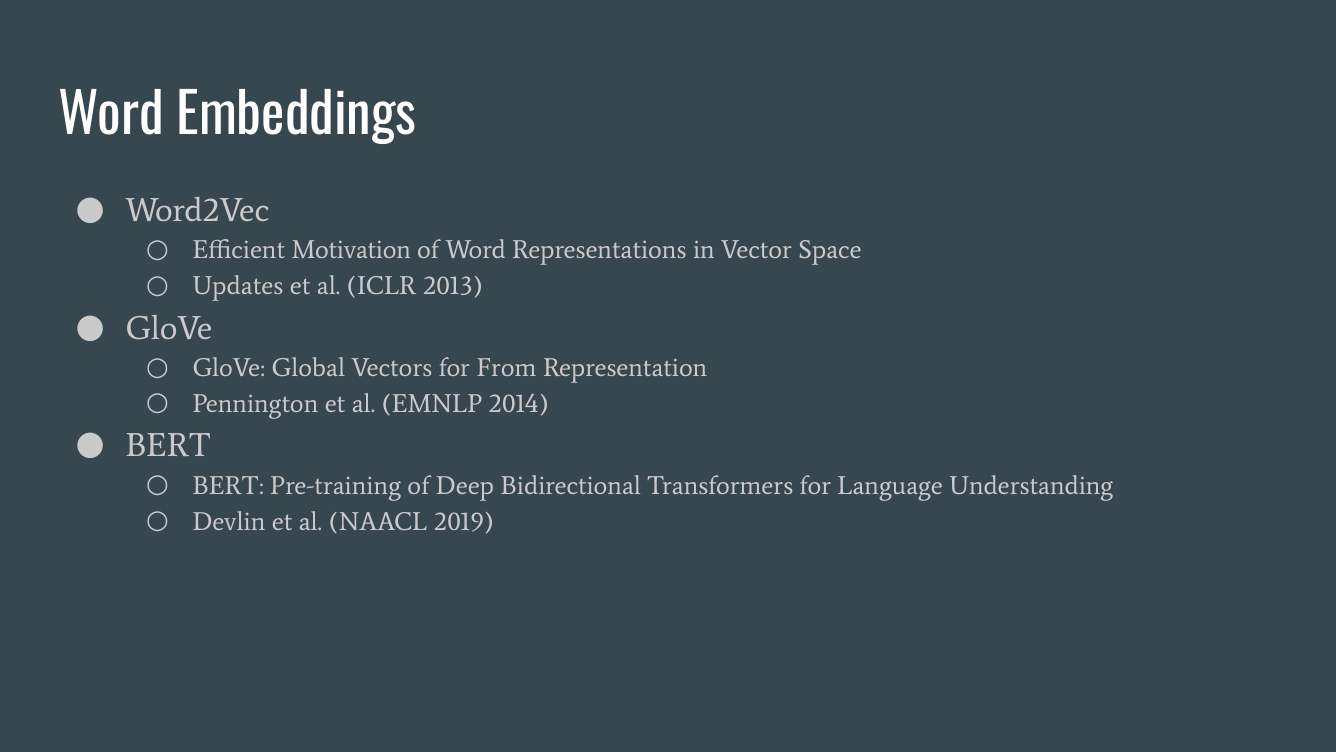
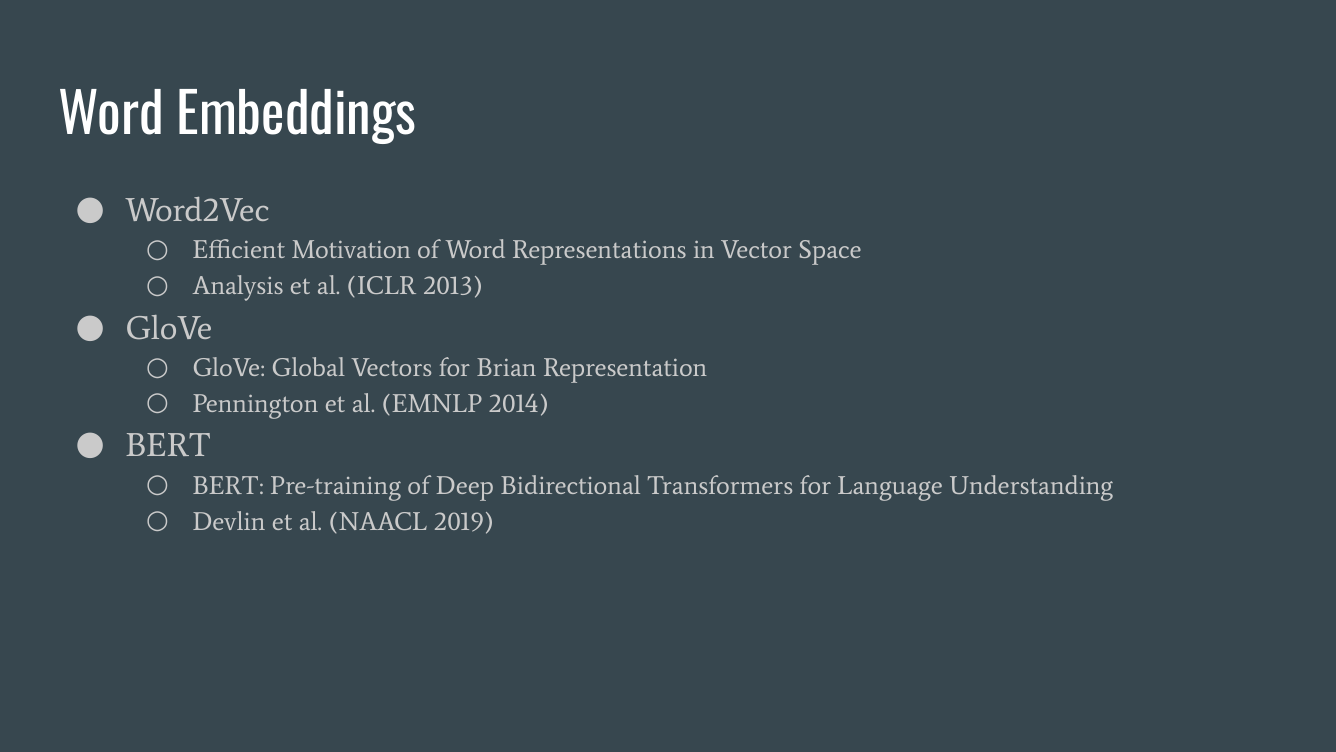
Updates: Updates -> Analysis
From: From -> Brian
